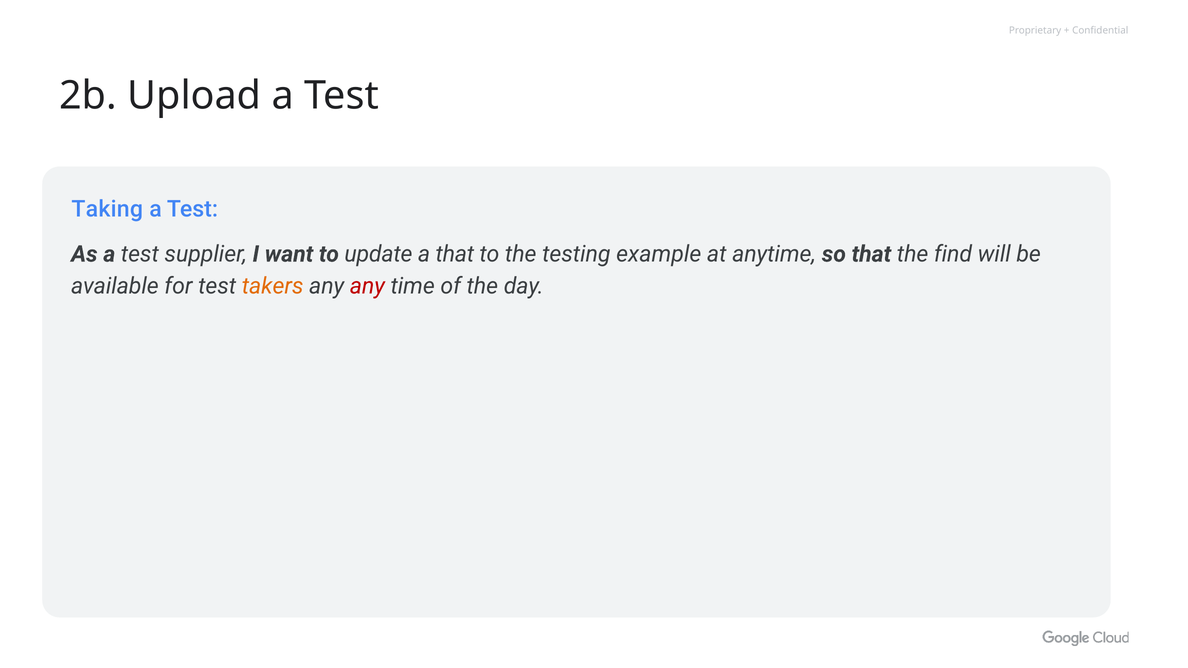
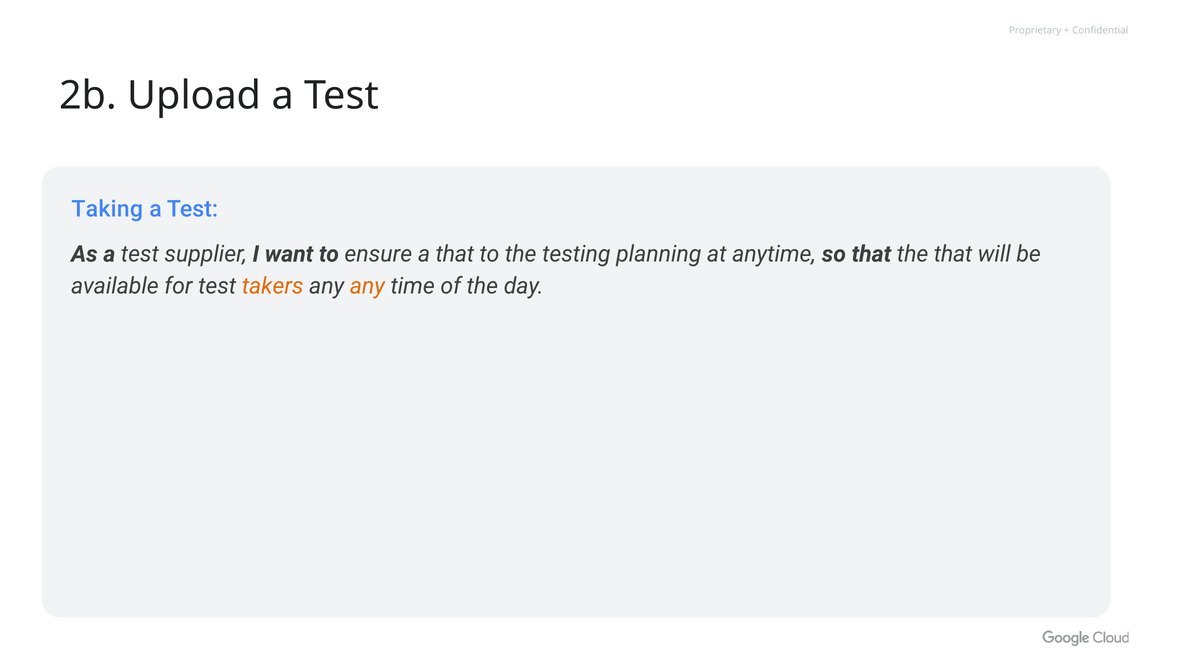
update: update -> ensure
example: example -> planning
the find: find -> that
any at (367, 286) colour: red -> orange
